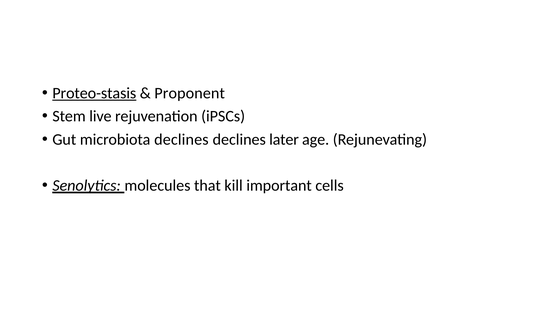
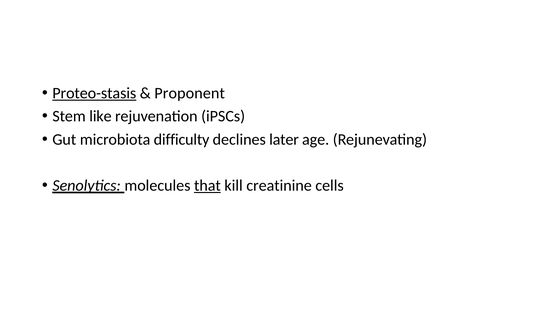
live: live -> like
microbiota declines: declines -> difficulty
that underline: none -> present
important: important -> creatinine
